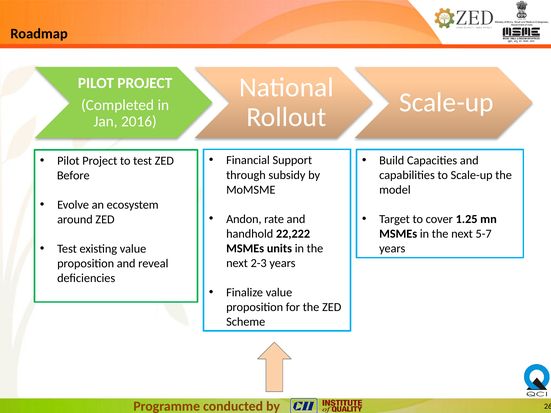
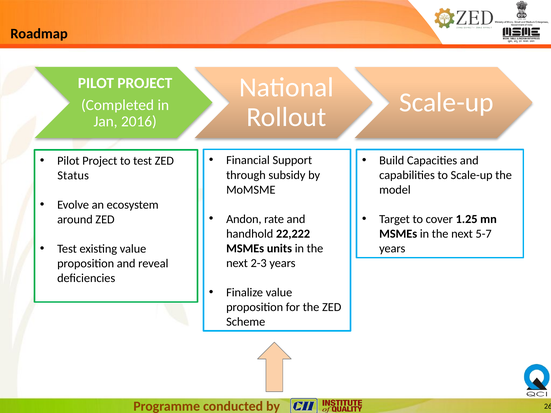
Before: Before -> Status
